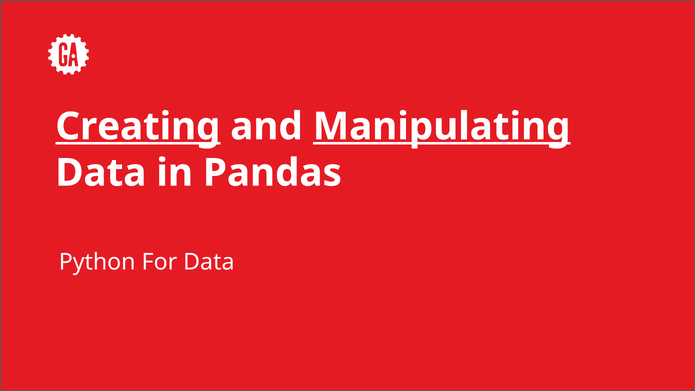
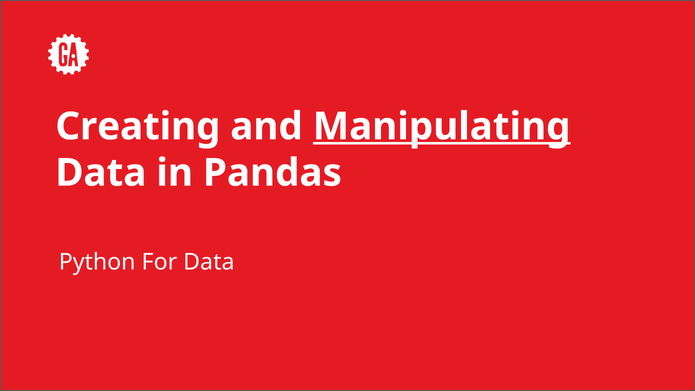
Creating underline: present -> none
